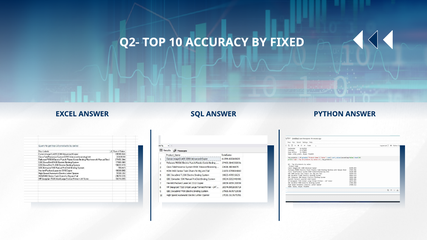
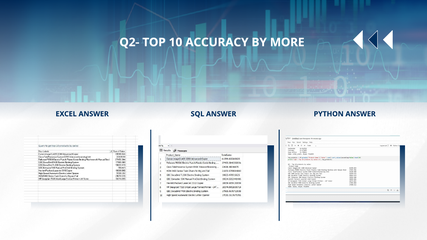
FIXED: FIXED -> MORE
